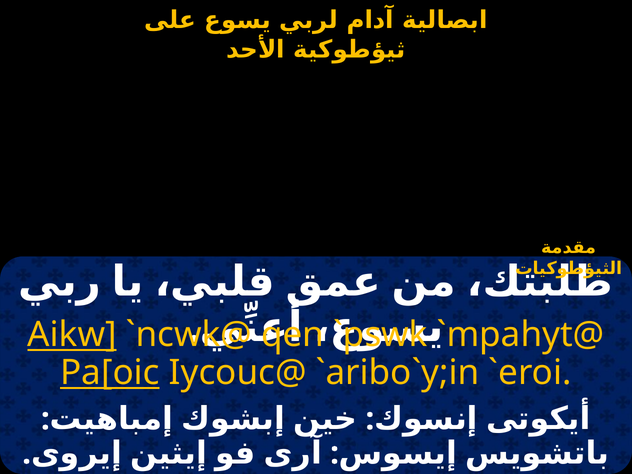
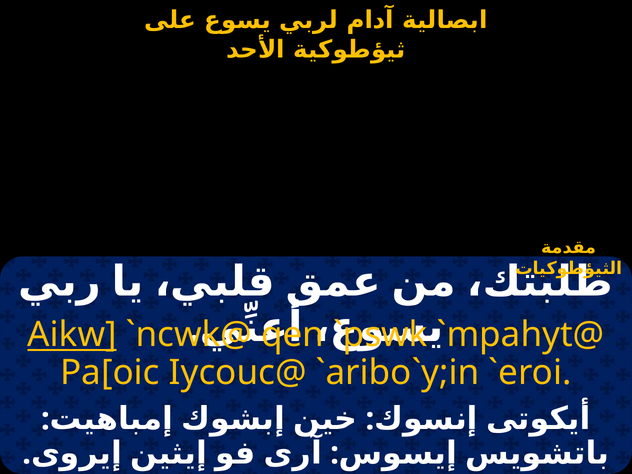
Pa[oic underline: present -> none
